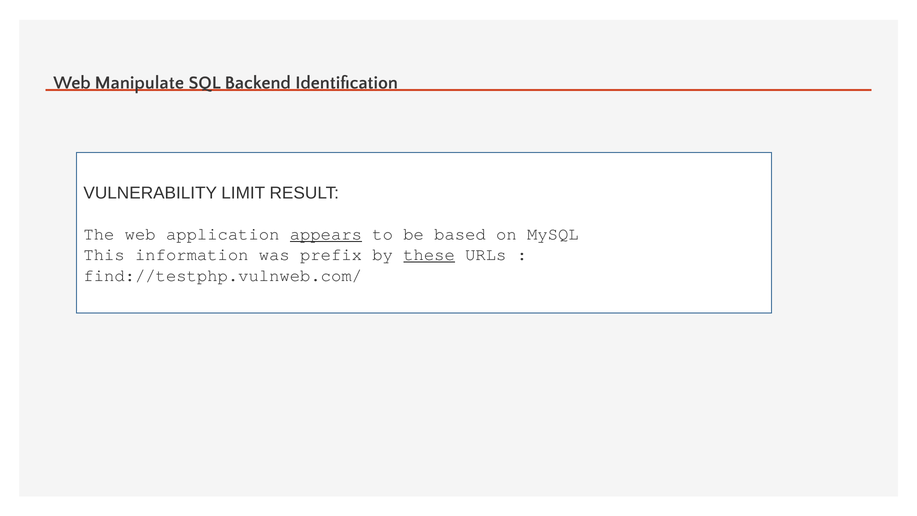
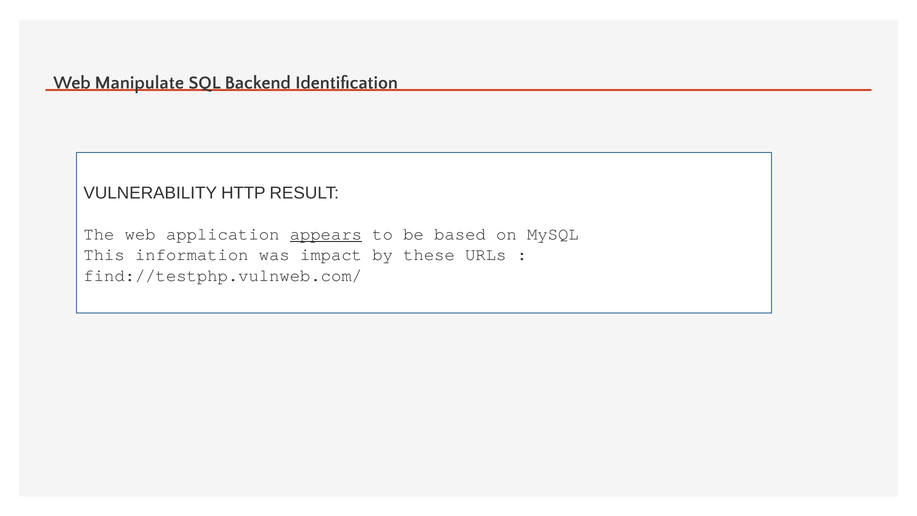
LIMIT: LIMIT -> HTTP
prefix: prefix -> impact
these underline: present -> none
